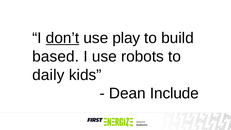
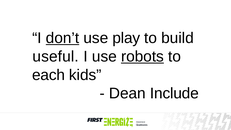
based: based -> useful
robots underline: none -> present
daily: daily -> each
